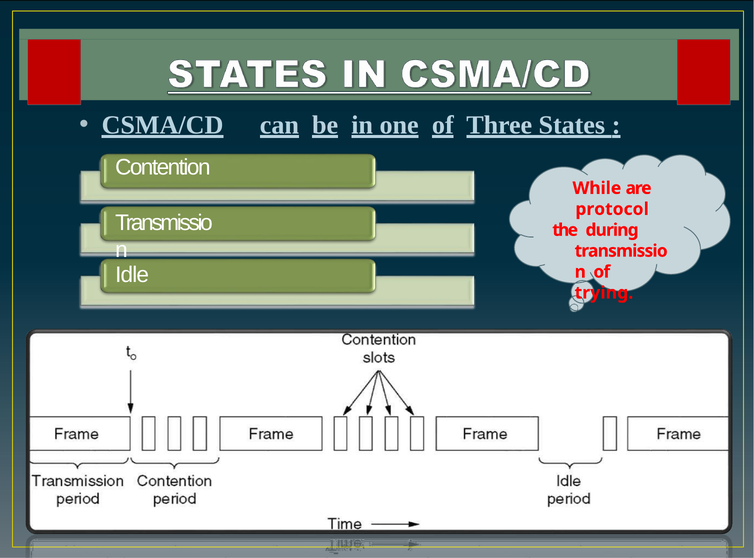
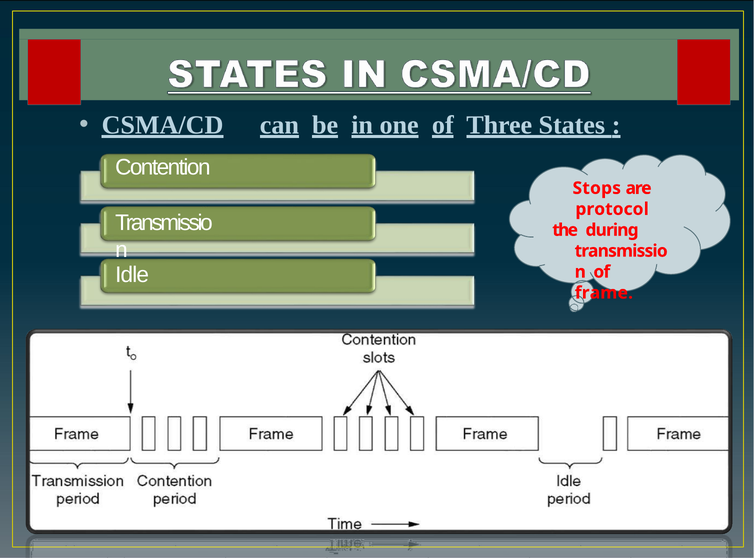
While: While -> Stops
trying: trying -> frame
